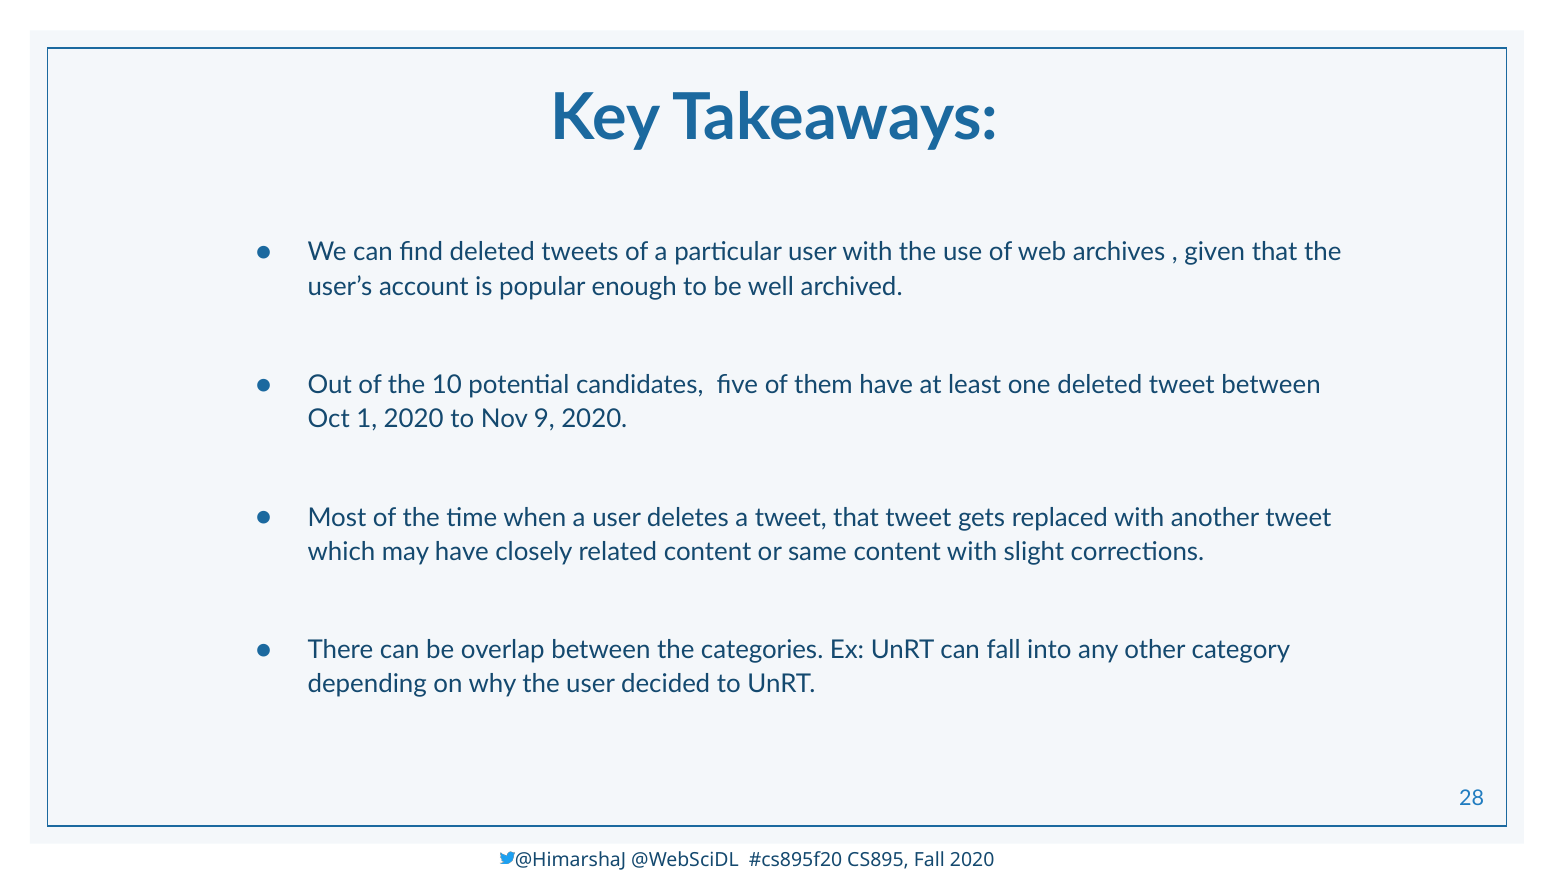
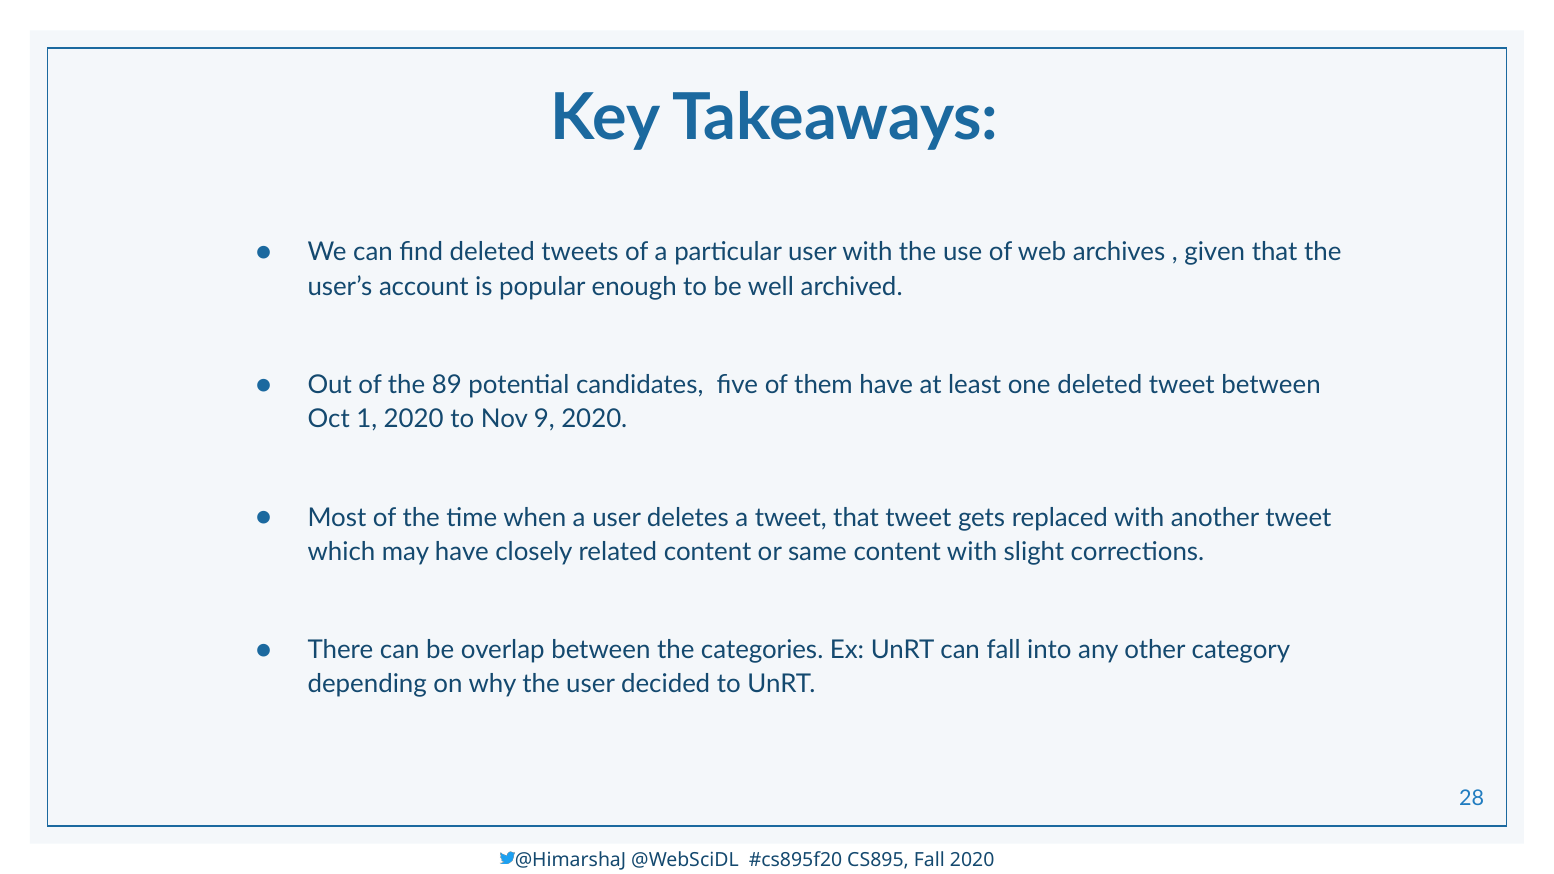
10: 10 -> 89
